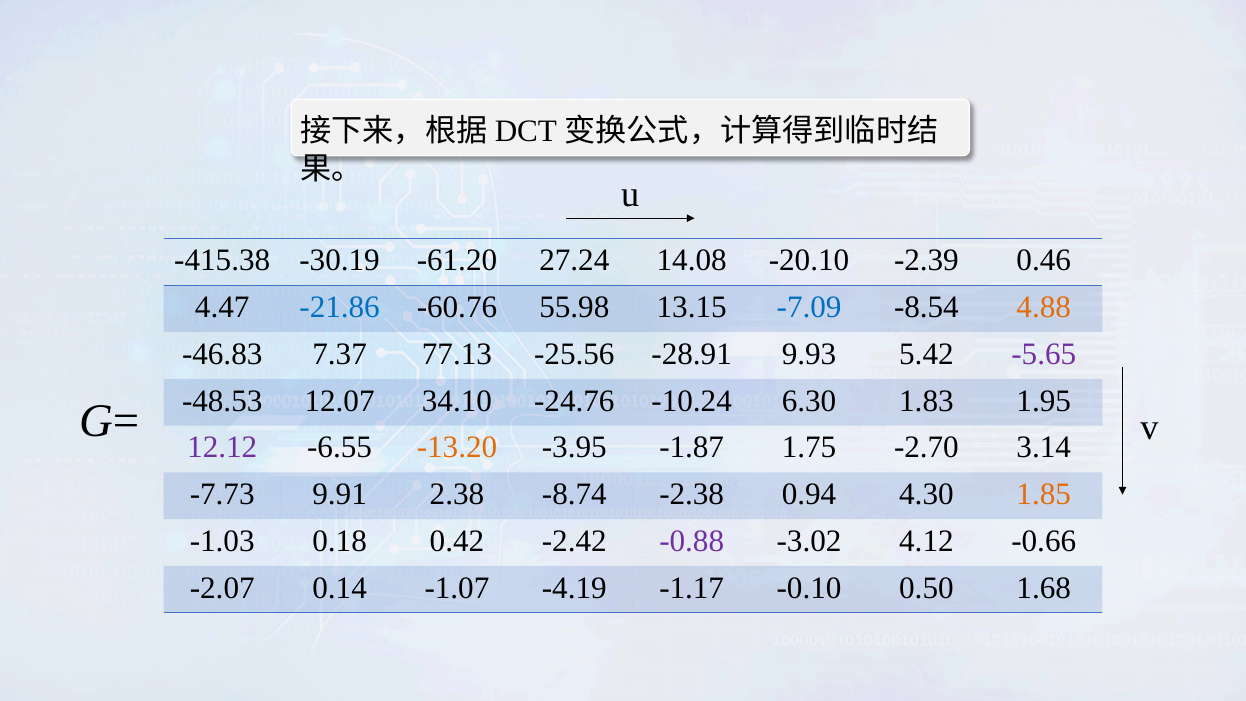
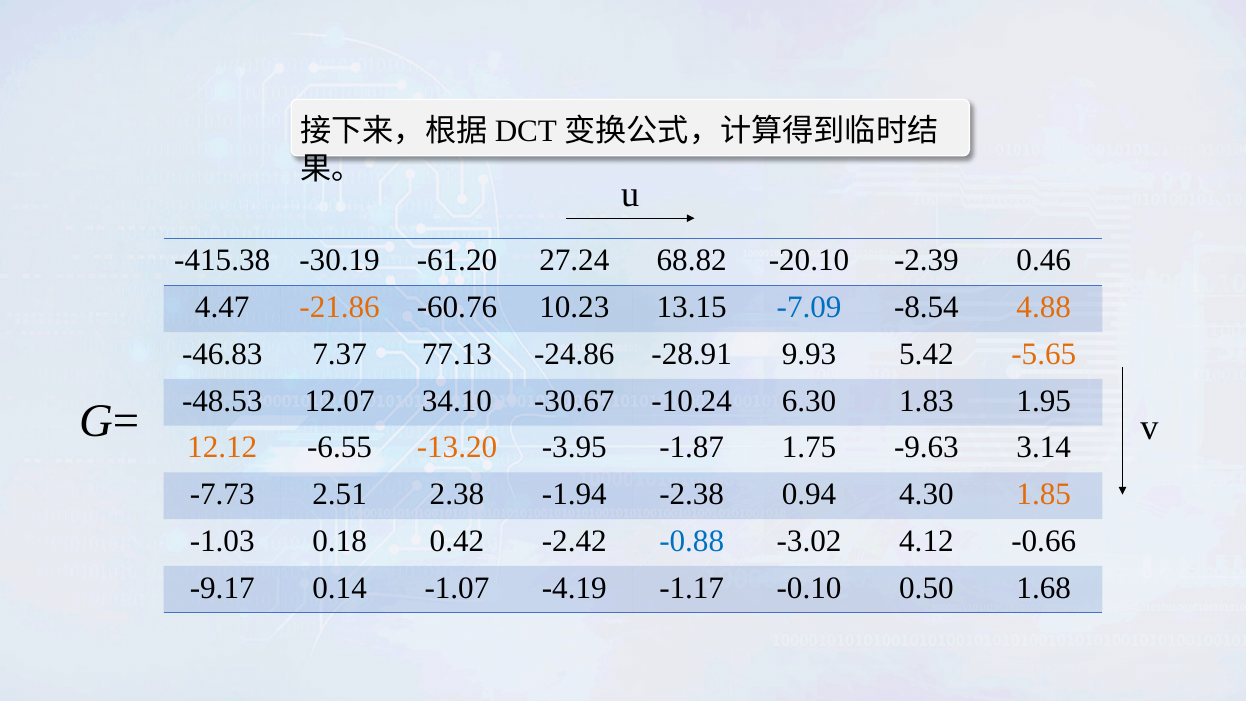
14.08: 14.08 -> 68.82
-21.86 colour: blue -> orange
55.98: 55.98 -> 10.23
-25.56: -25.56 -> -24.86
-5.65 colour: purple -> orange
-24.76: -24.76 -> -30.67
12.12 colour: purple -> orange
-2.70: -2.70 -> -9.63
9.91: 9.91 -> 2.51
-8.74: -8.74 -> -1.94
-0.88 colour: purple -> blue
-2.07: -2.07 -> -9.17
